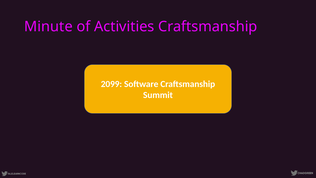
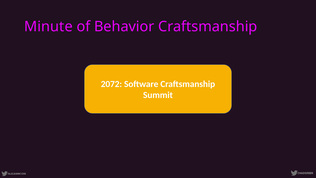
Activities: Activities -> Behavior
2099: 2099 -> 2072
